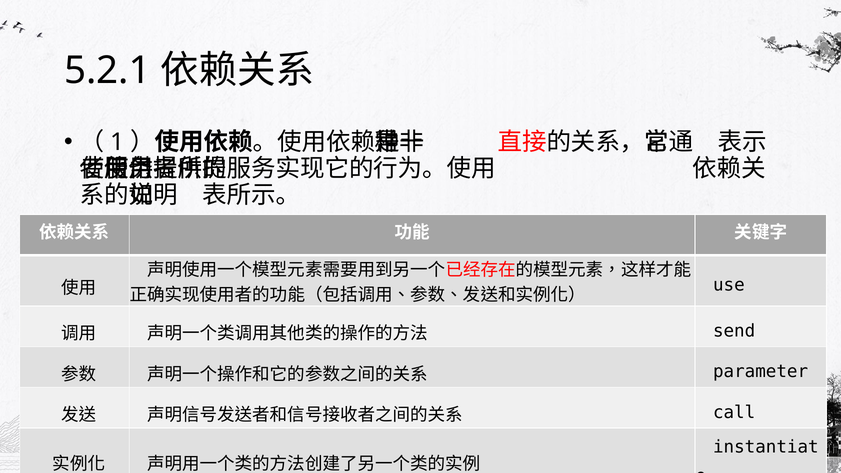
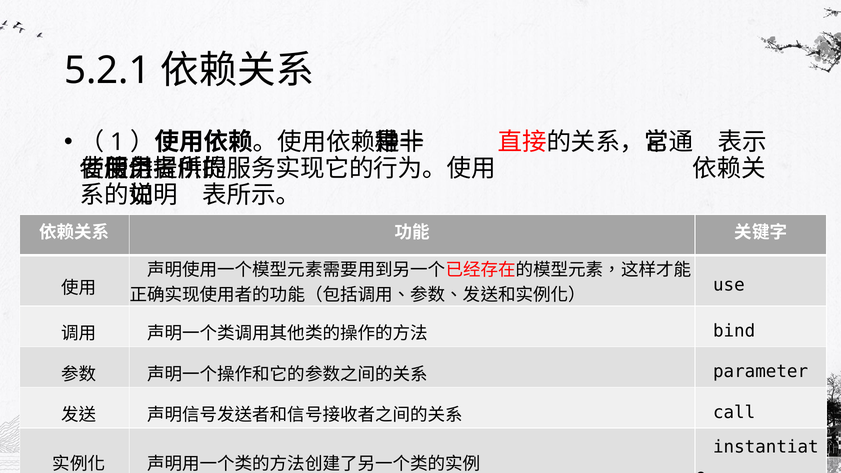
send: send -> bind
